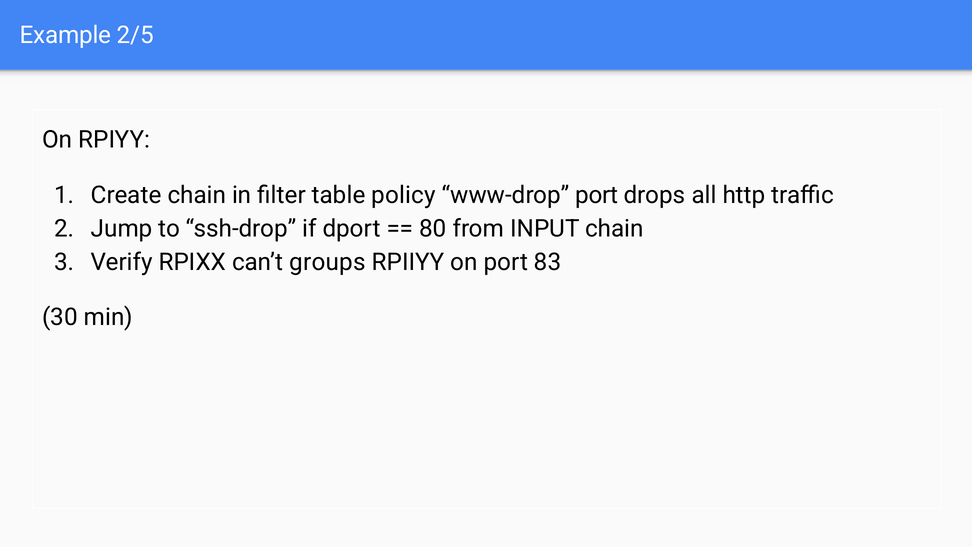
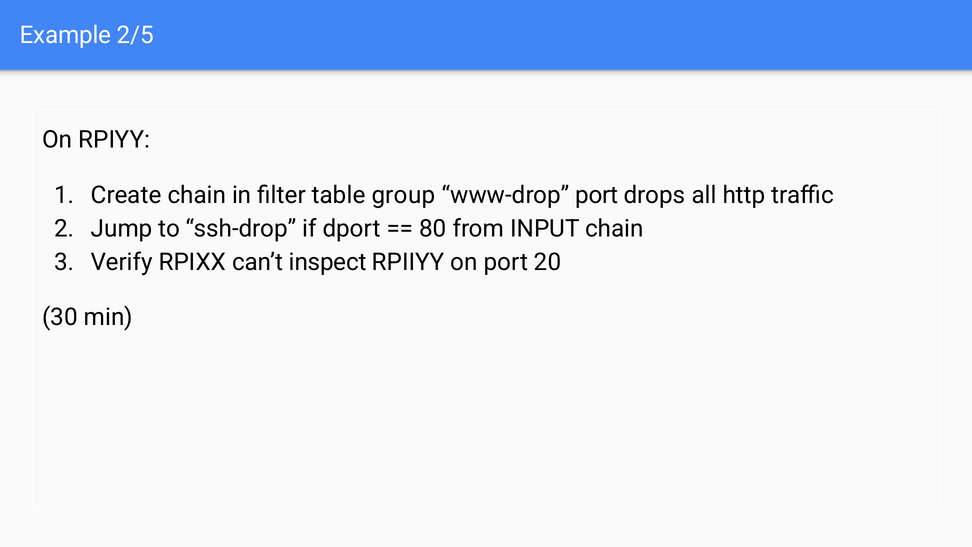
policy: policy -> group
groups: groups -> inspect
83: 83 -> 20
